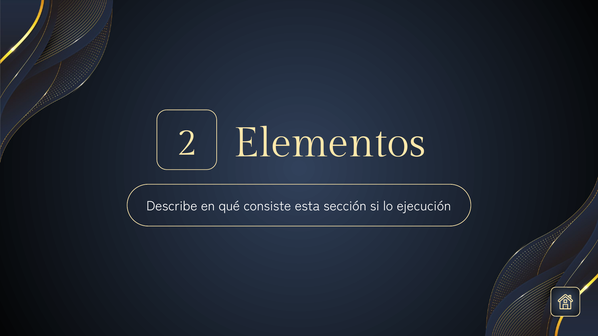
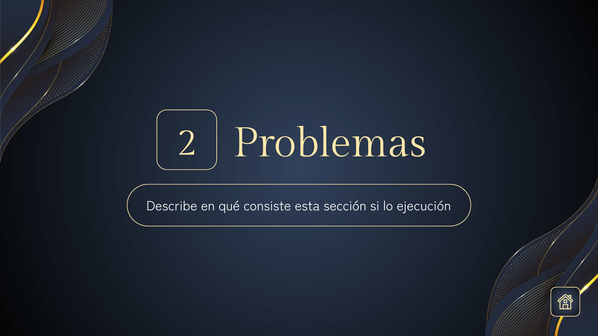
Elementos: Elementos -> Problemas
